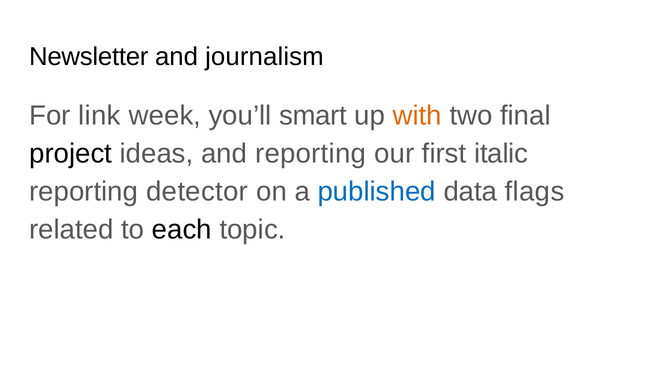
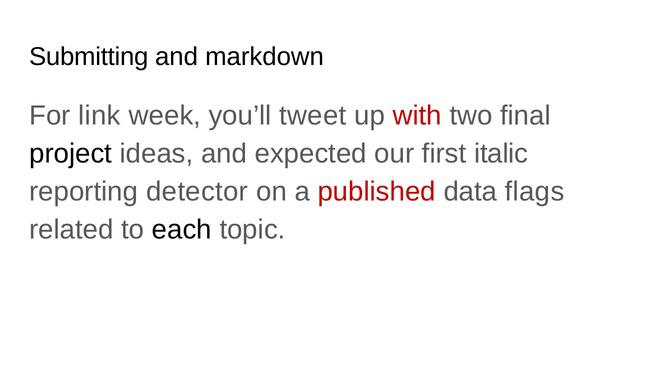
Newsletter: Newsletter -> Submitting
journalism: journalism -> markdown
smart: smart -> tweet
with colour: orange -> red
and reporting: reporting -> expected
published colour: blue -> red
